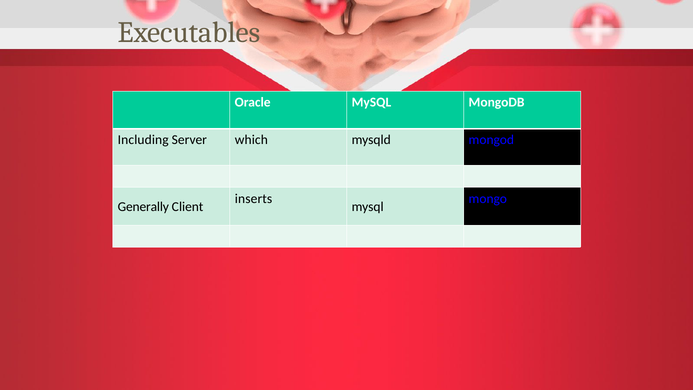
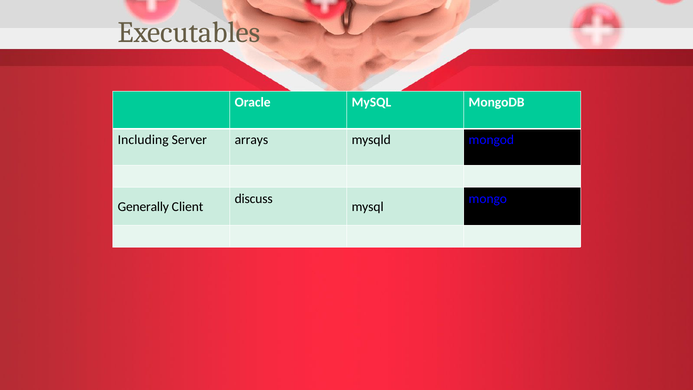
which: which -> arrays
inserts: inserts -> discuss
